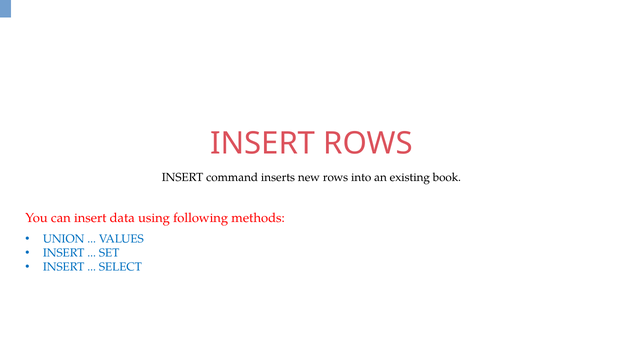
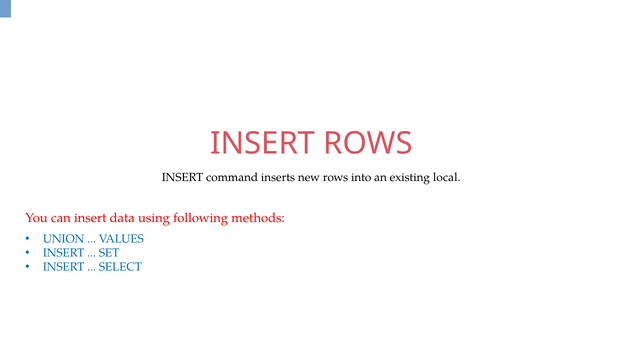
book: book -> local
